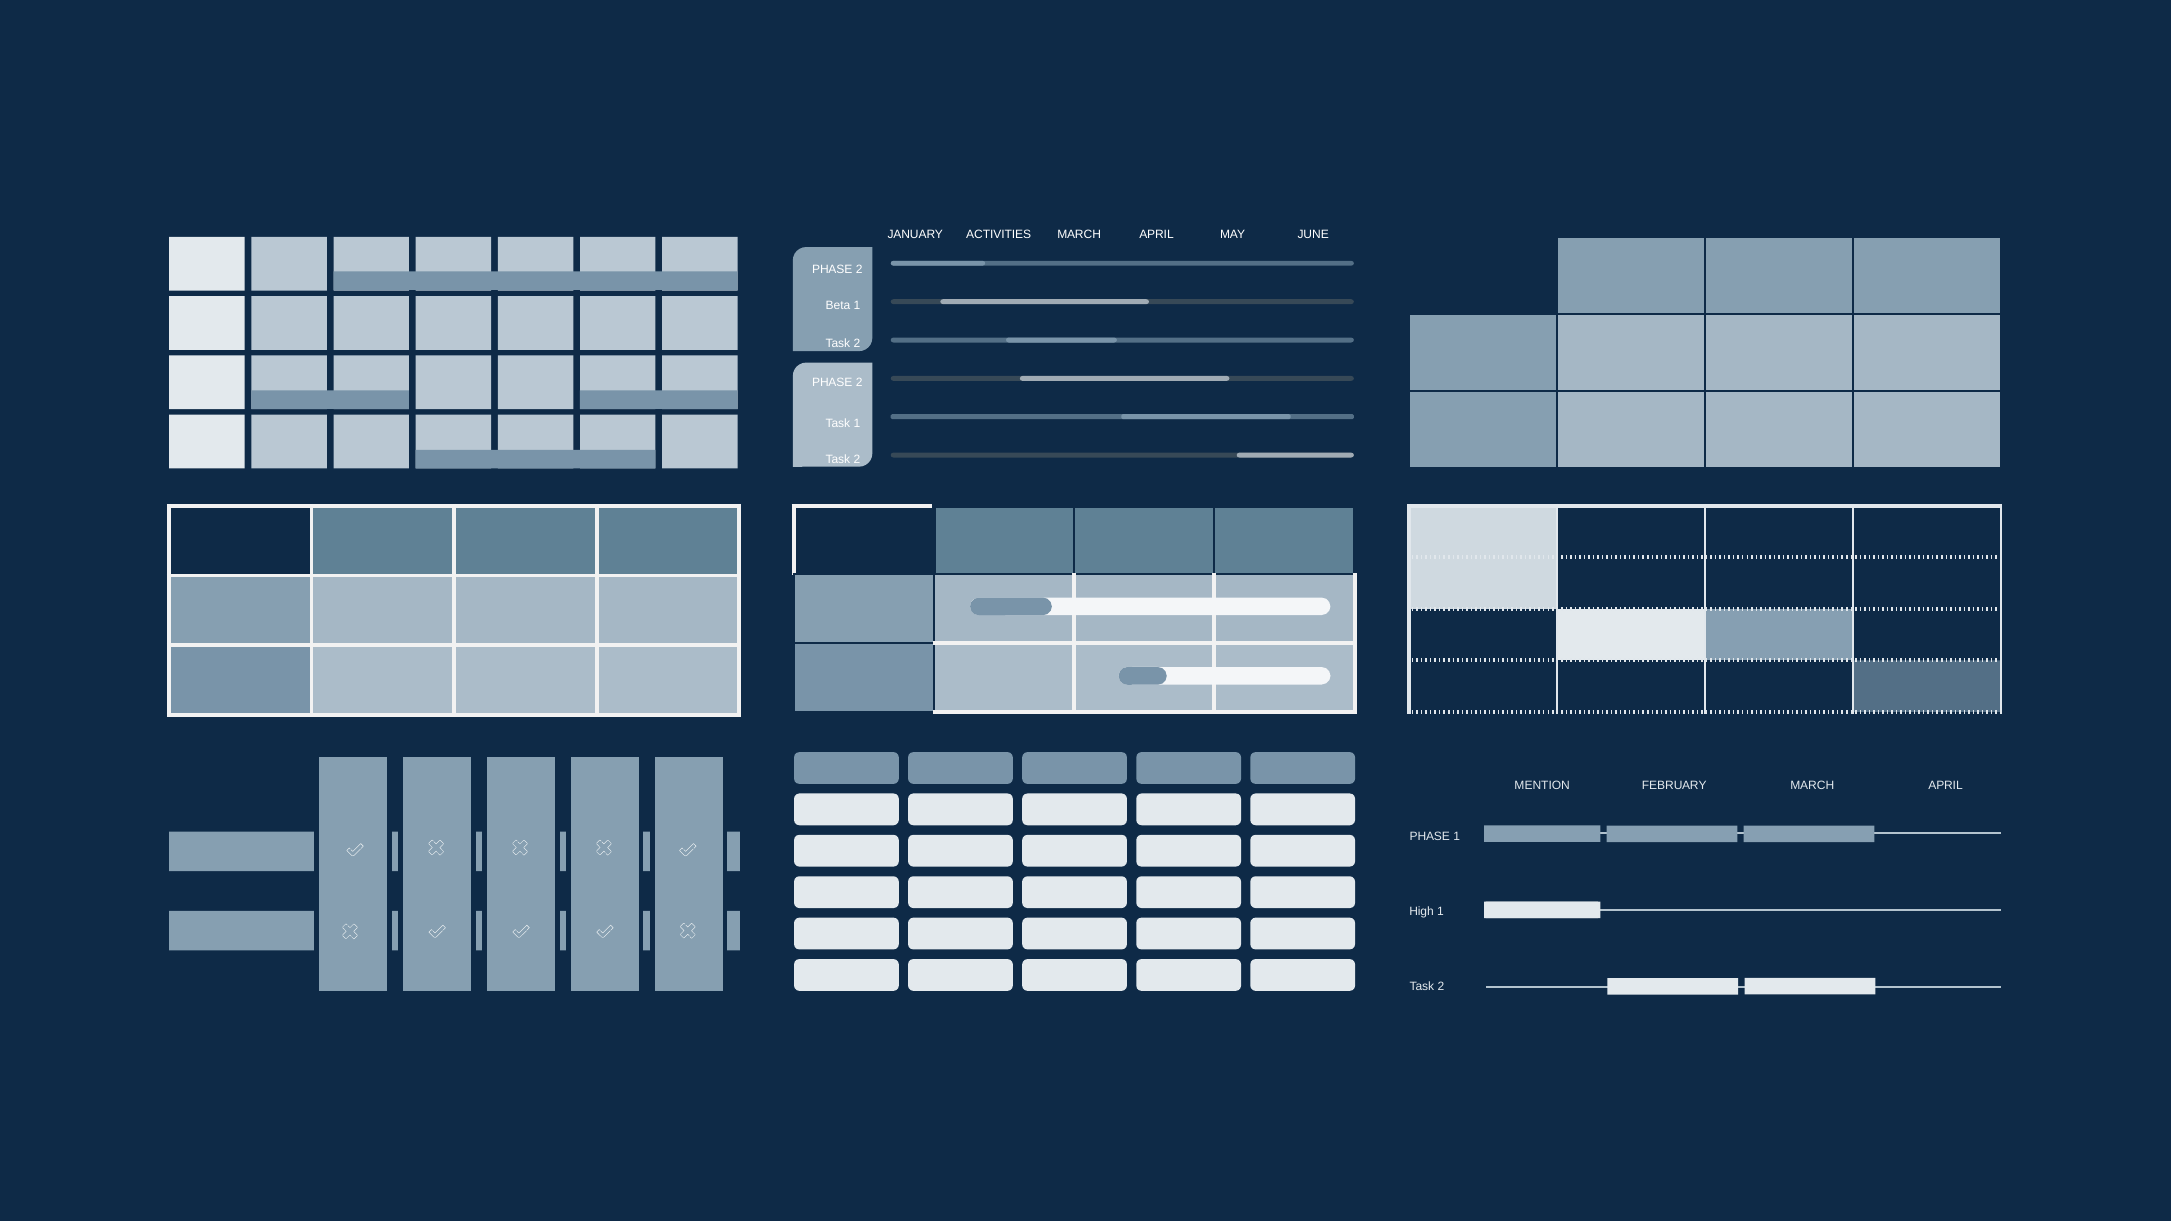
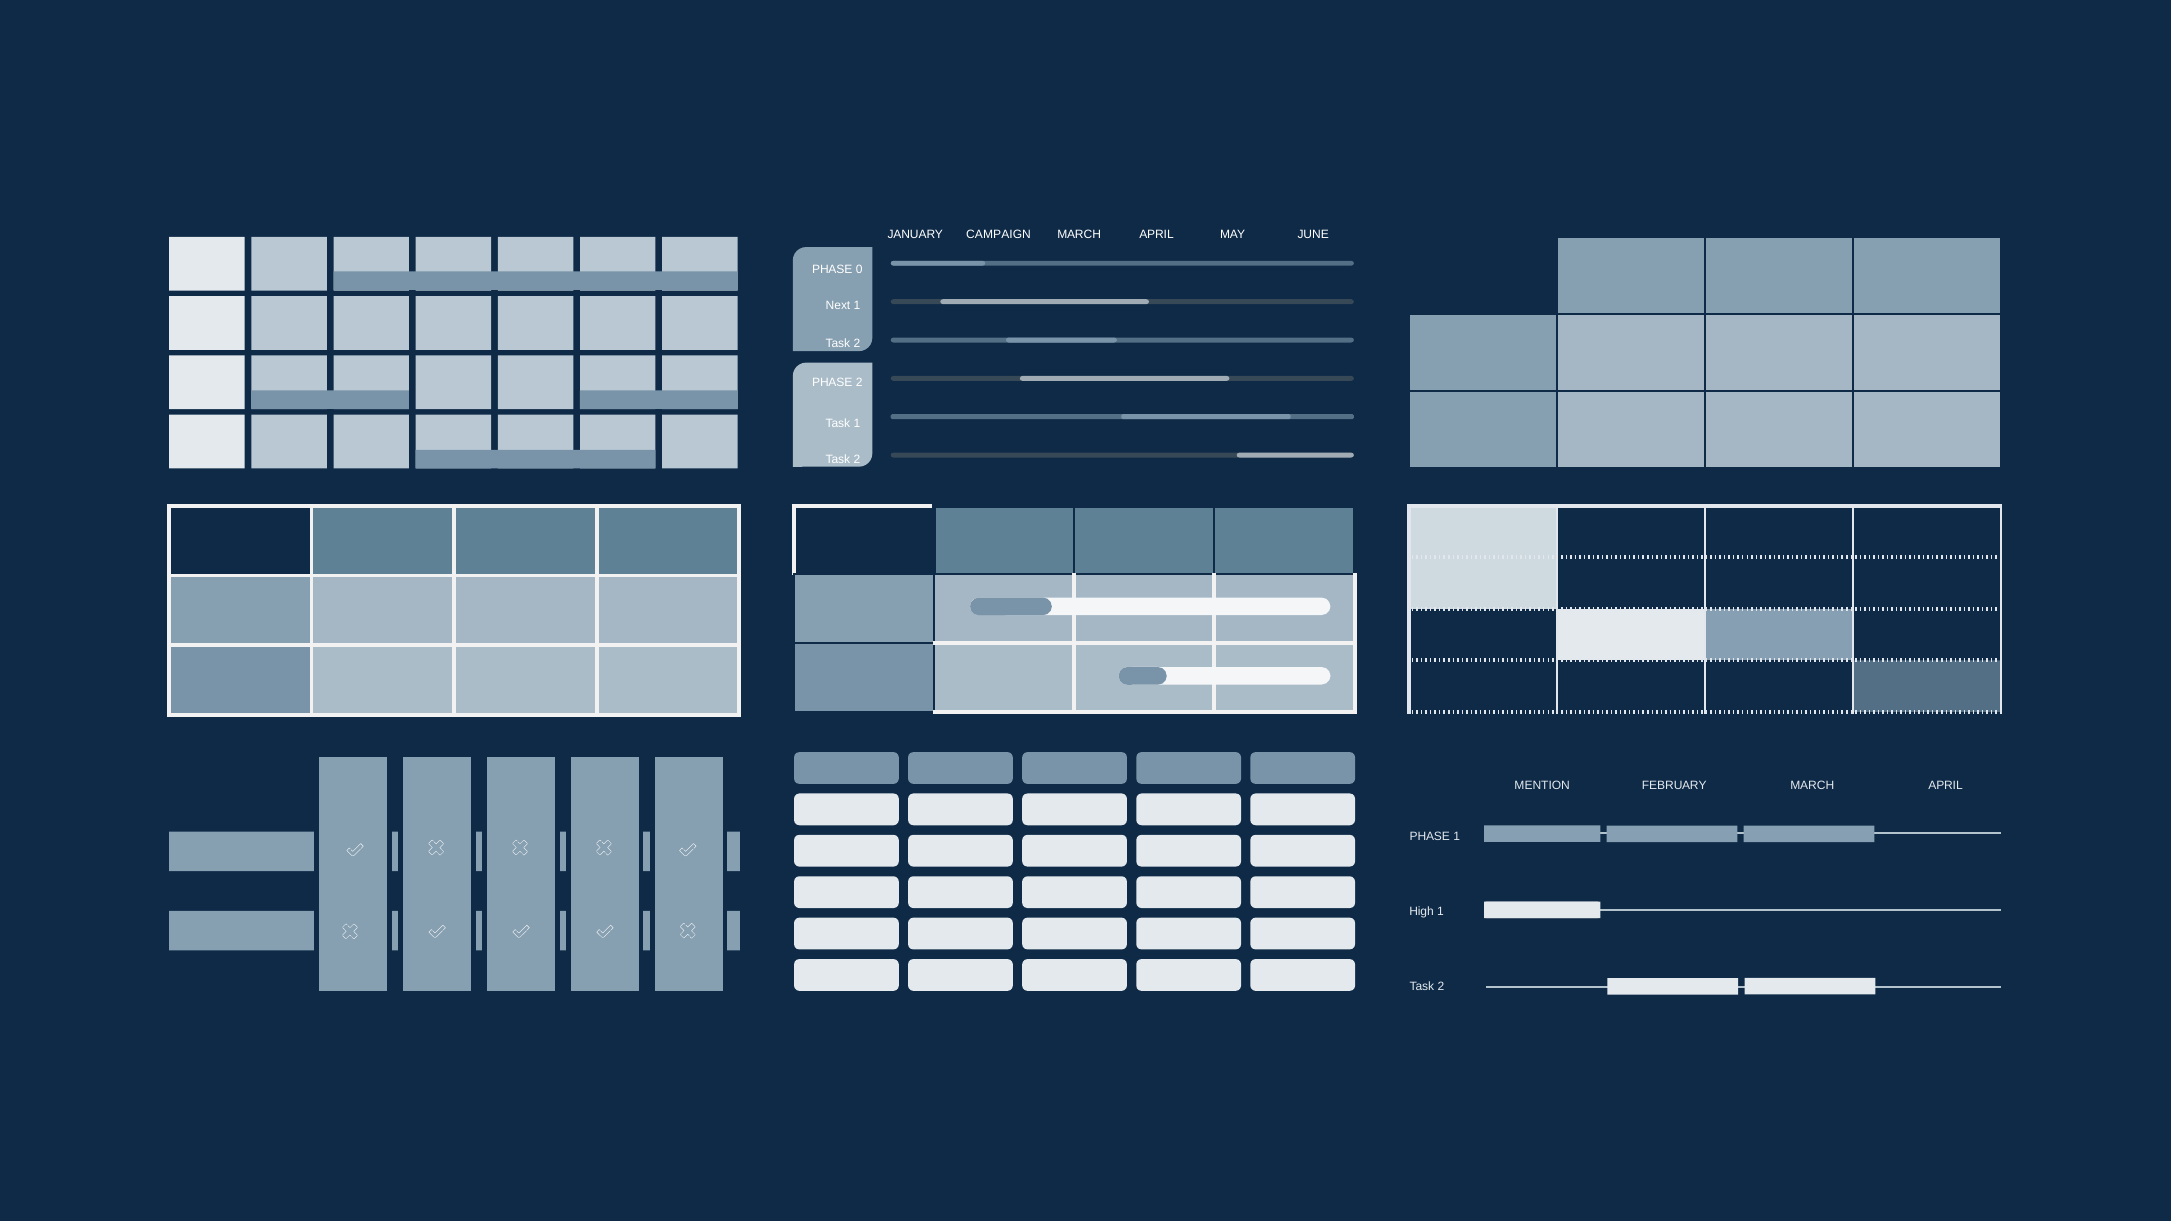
ACTIVITIES: ACTIVITIES -> CAMPAIGN
2 at (859, 269): 2 -> 0
Beta: Beta -> Next
